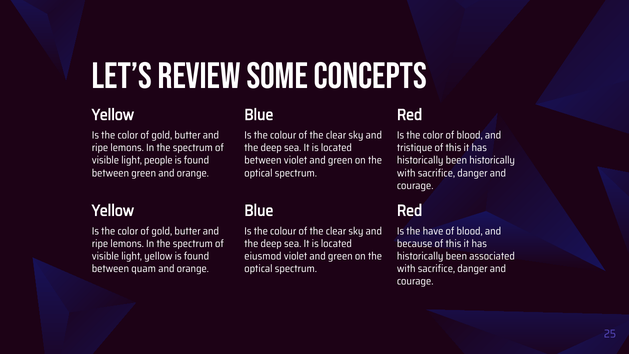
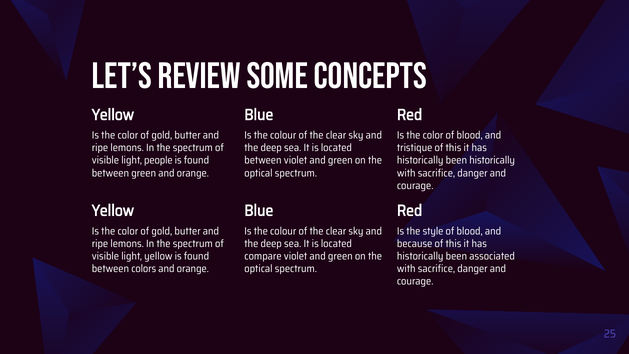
have: have -> style
eiusmod: eiusmod -> compare
quam: quam -> colors
